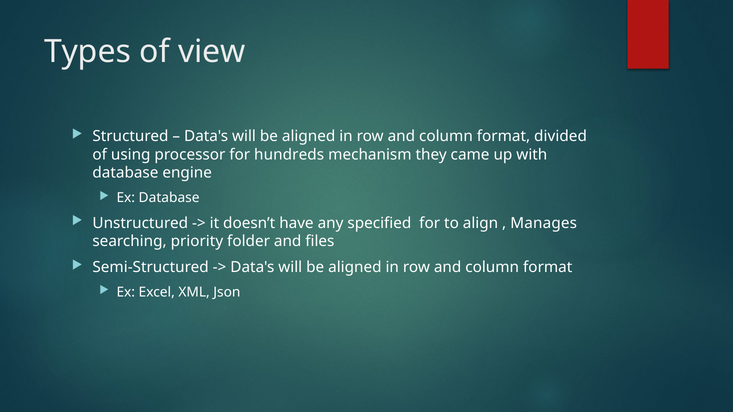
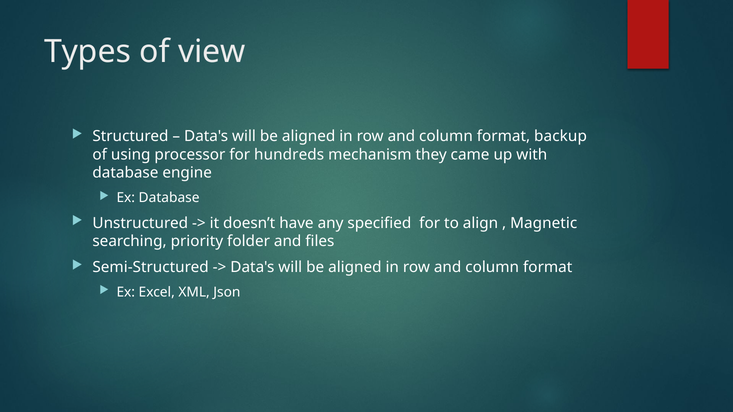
divided: divided -> backup
Manages: Manages -> Magnetic
